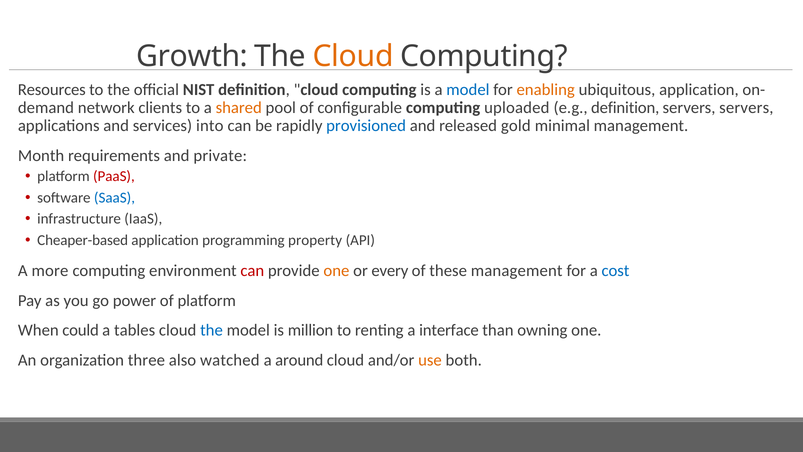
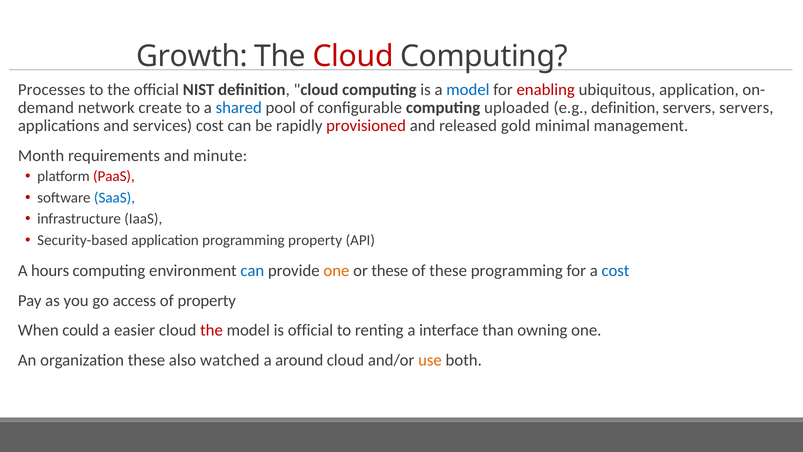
Cloud at (353, 56) colour: orange -> red
Resources: Resources -> Processes
enabling colour: orange -> red
clients: clients -> create
shared colour: orange -> blue
services into: into -> cost
provisioned colour: blue -> red
private: private -> minute
Cheaper-based: Cheaper-based -> Security-based
more: more -> hours
can at (252, 271) colour: red -> blue
or every: every -> these
these management: management -> programming
power: power -> access
of platform: platform -> property
tables: tables -> easier
the at (211, 330) colour: blue -> red
is million: million -> official
organization three: three -> these
